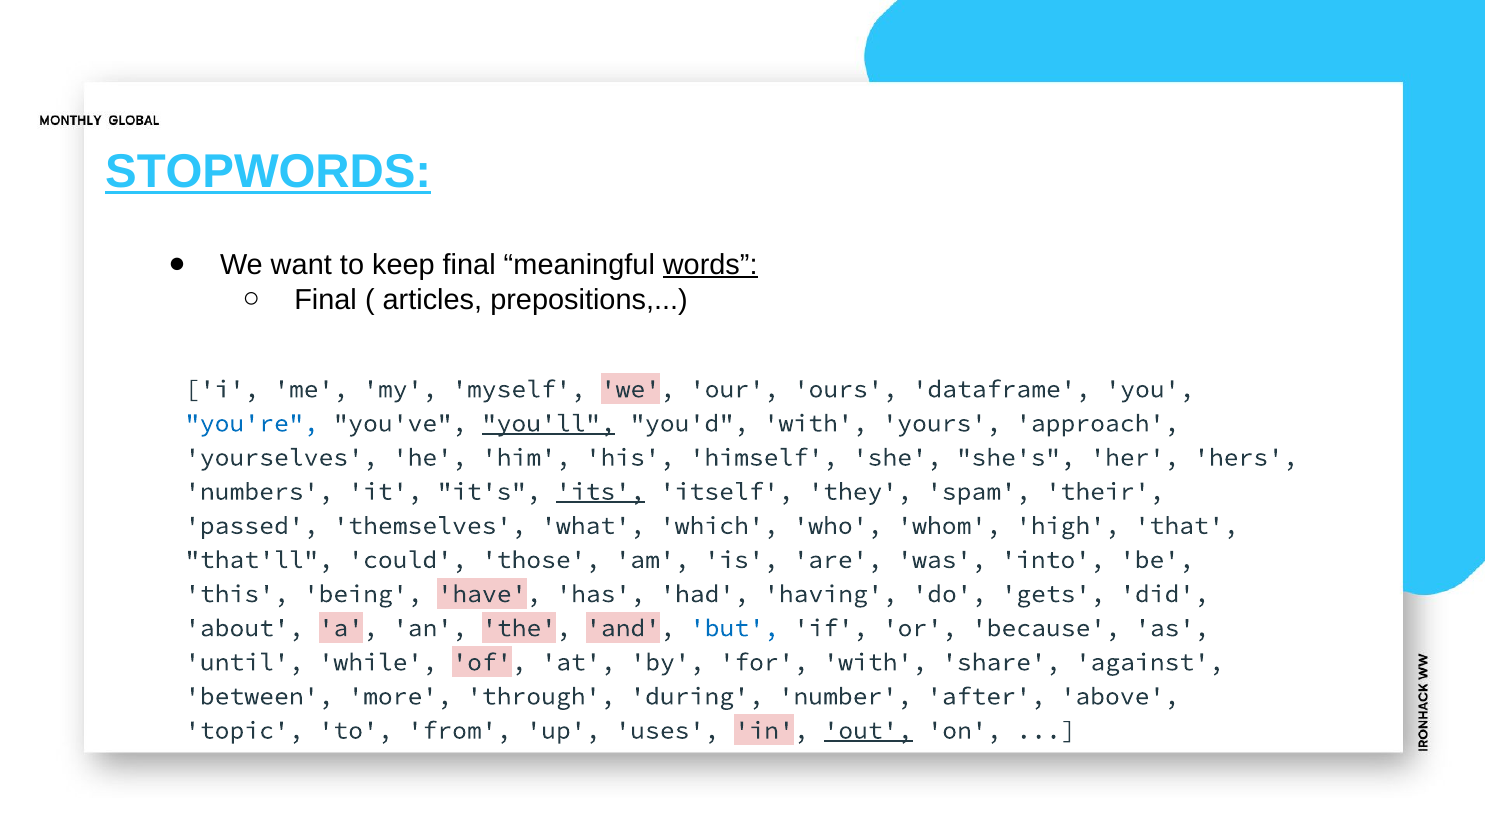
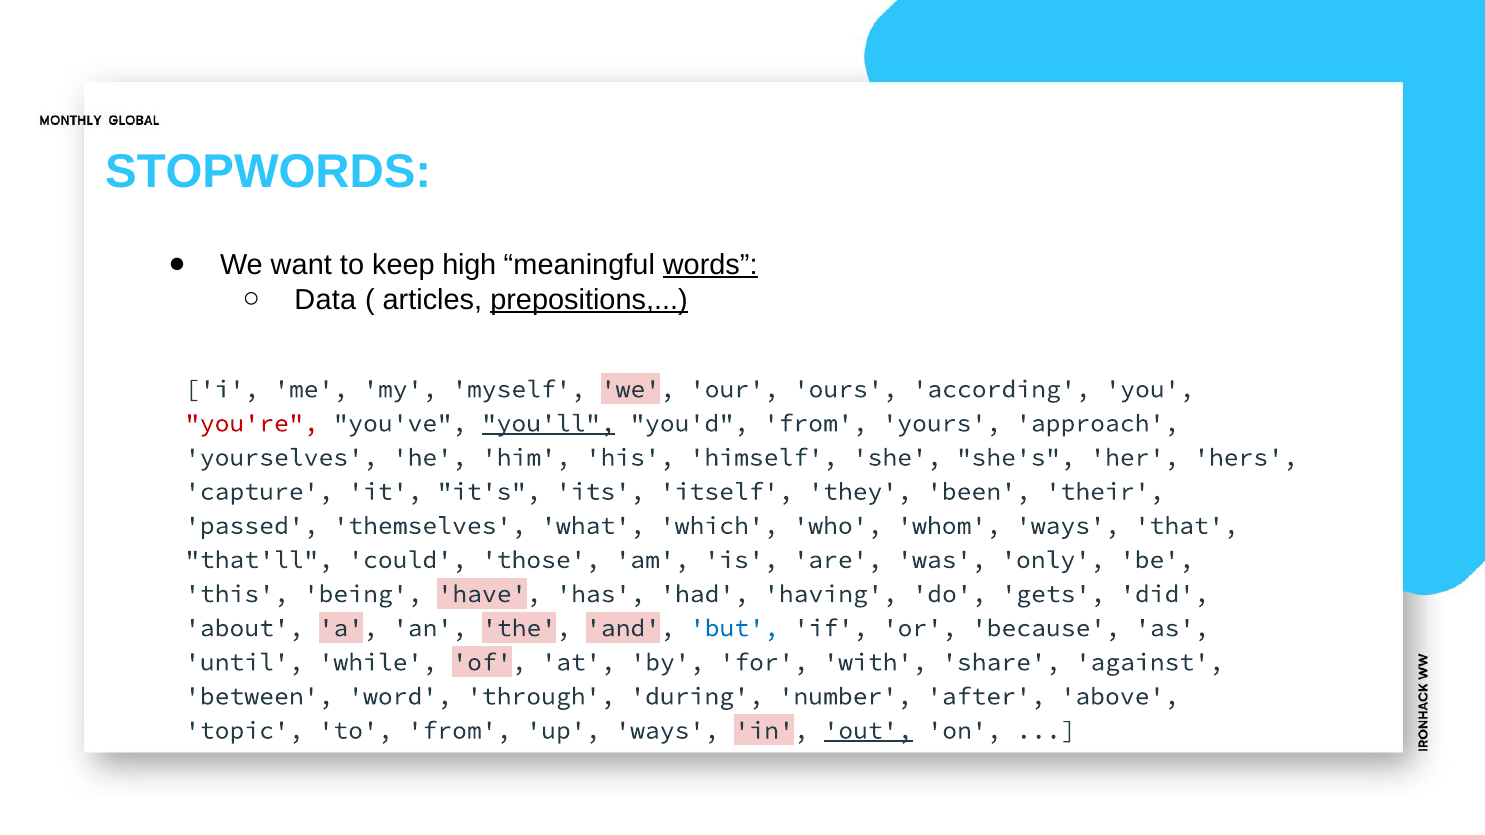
STOPWORDS underline: present -> none
keep final: final -> high
Final at (326, 300): Final -> Data
prepositions underline: none -> present
dataframe: dataframe -> according
you're colour: blue -> red
you'd with: with -> from
numbers: numbers -> capture
its underline: present -> none
spam: spam -> been
whom high: high -> ways
into: into -> only
more: more -> word
up uses: uses -> ways
